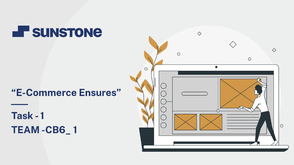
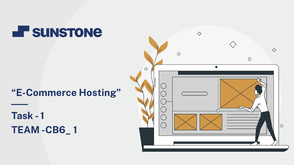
Ensures: Ensures -> Hosting
